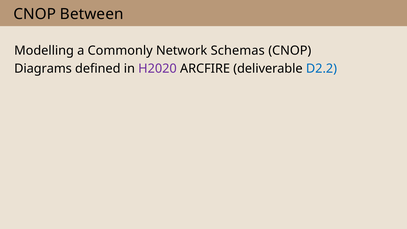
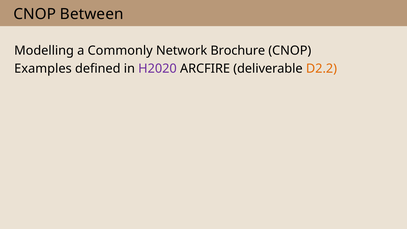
Schemas: Schemas -> Brochure
Diagrams: Diagrams -> Examples
D2.2 colour: blue -> orange
